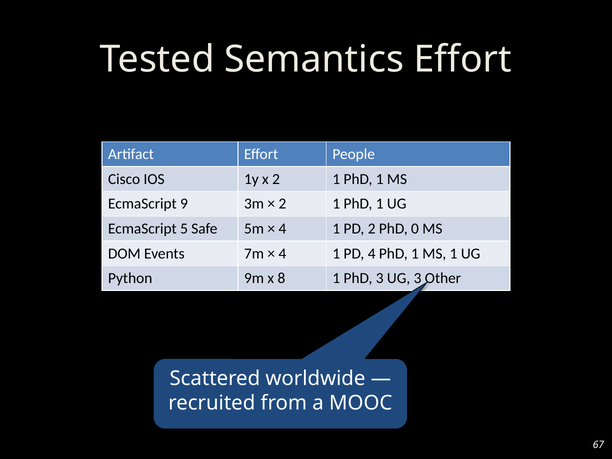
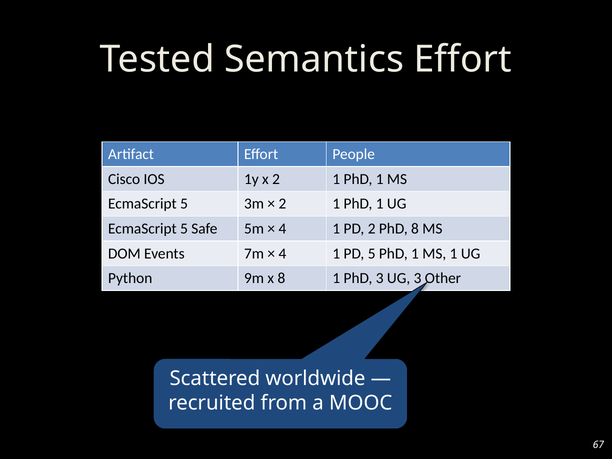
9 at (184, 204): 9 -> 5
PhD 0: 0 -> 8
PD 4: 4 -> 5
